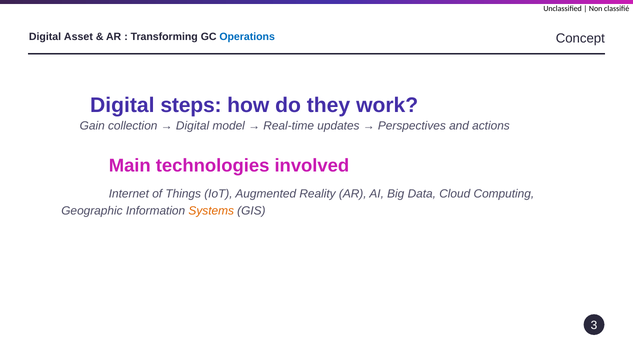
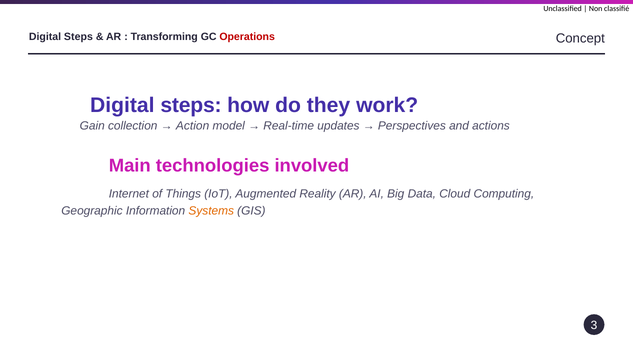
Asset at (78, 37): Asset -> Steps
Operations colour: blue -> red
Digital at (193, 126): Digital -> Action
